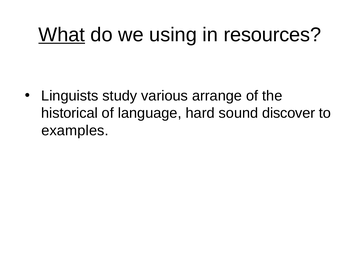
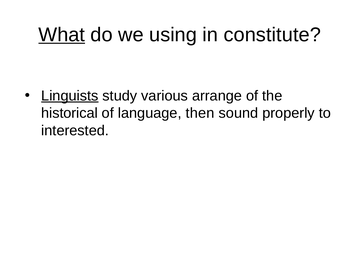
resources: resources -> constitute
Linguists underline: none -> present
hard: hard -> then
discover: discover -> properly
examples: examples -> interested
